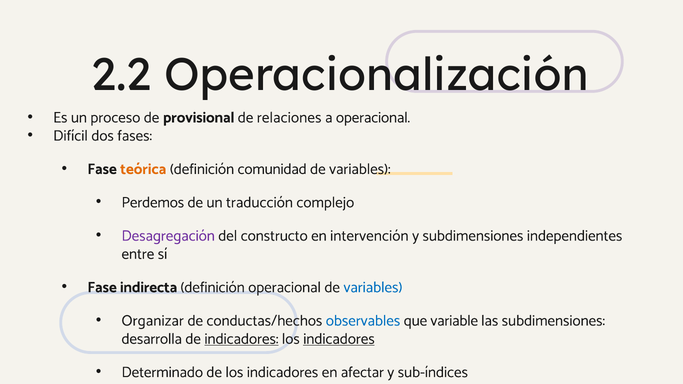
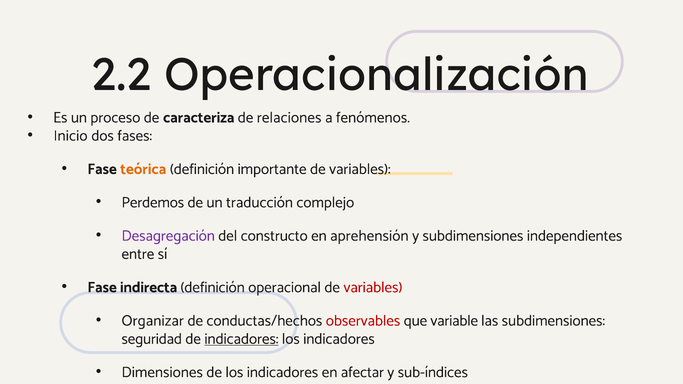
provisional: provisional -> caracteriza
a operacional: operacional -> fenómenos
Difícil: Difícil -> Inicio
comunidad: comunidad -> importante
intervención: intervención -> aprehensión
variables at (373, 287) colour: blue -> red
observables colour: blue -> red
desarrolla: desarrolla -> seguridad
indicadores at (339, 339) underline: present -> none
Determinado: Determinado -> Dimensiones
